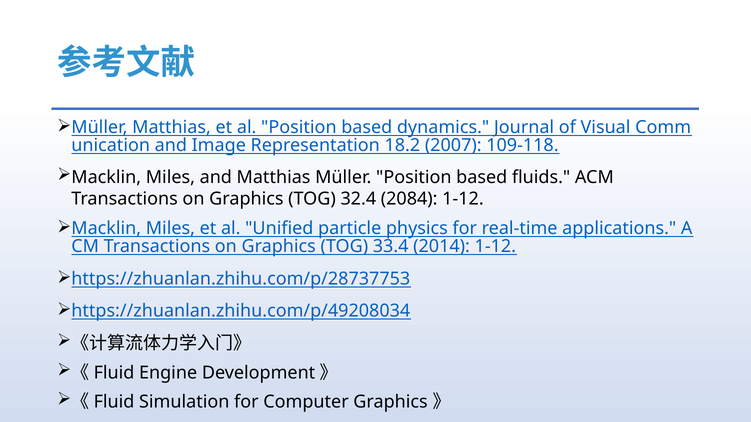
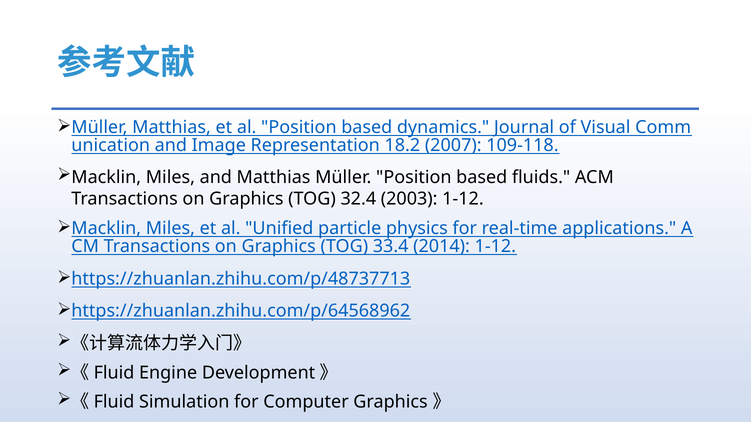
2084: 2084 -> 2003
https://zhuanlan.zhihu.com/p/28737753: https://zhuanlan.zhihu.com/p/28737753 -> https://zhuanlan.zhihu.com/p/48737713
https://zhuanlan.zhihu.com/p/49208034: https://zhuanlan.zhihu.com/p/49208034 -> https://zhuanlan.zhihu.com/p/64568962
